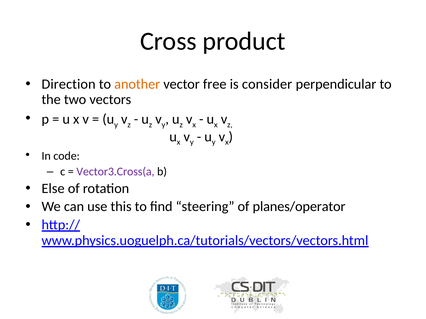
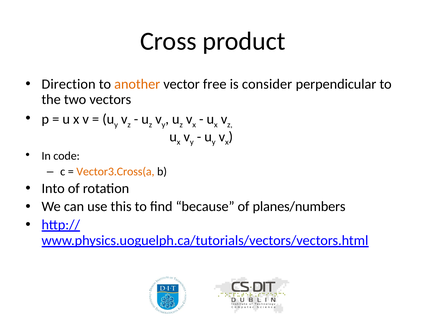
Vector3.Cross(a colour: purple -> orange
Else: Else -> Into
steering: steering -> because
planes/operator: planes/operator -> planes/numbers
